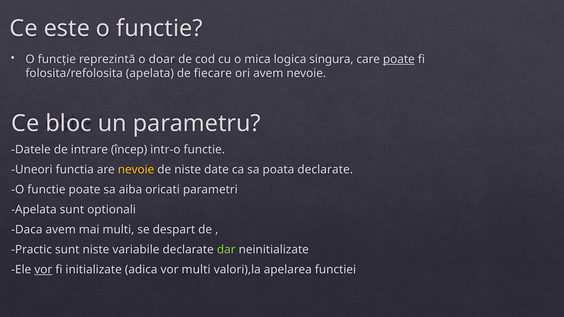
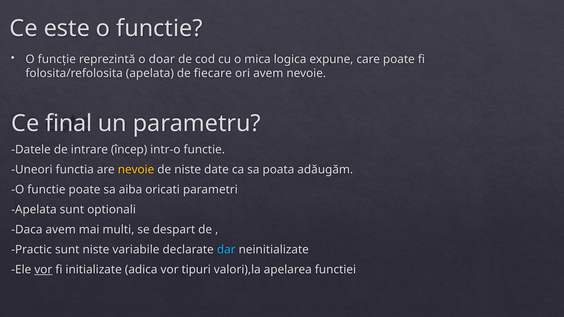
singura: singura -> expune
poate at (399, 59) underline: present -> none
bloc: bloc -> final
poata declarate: declarate -> adăugăm
dar colour: light green -> light blue
vor multi: multi -> tipuri
